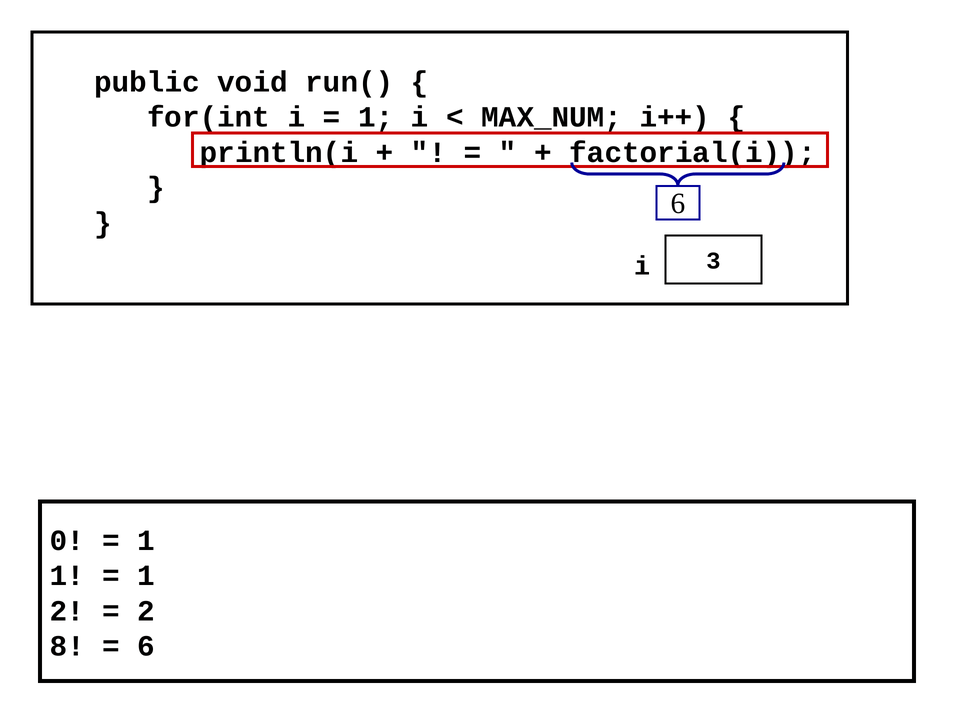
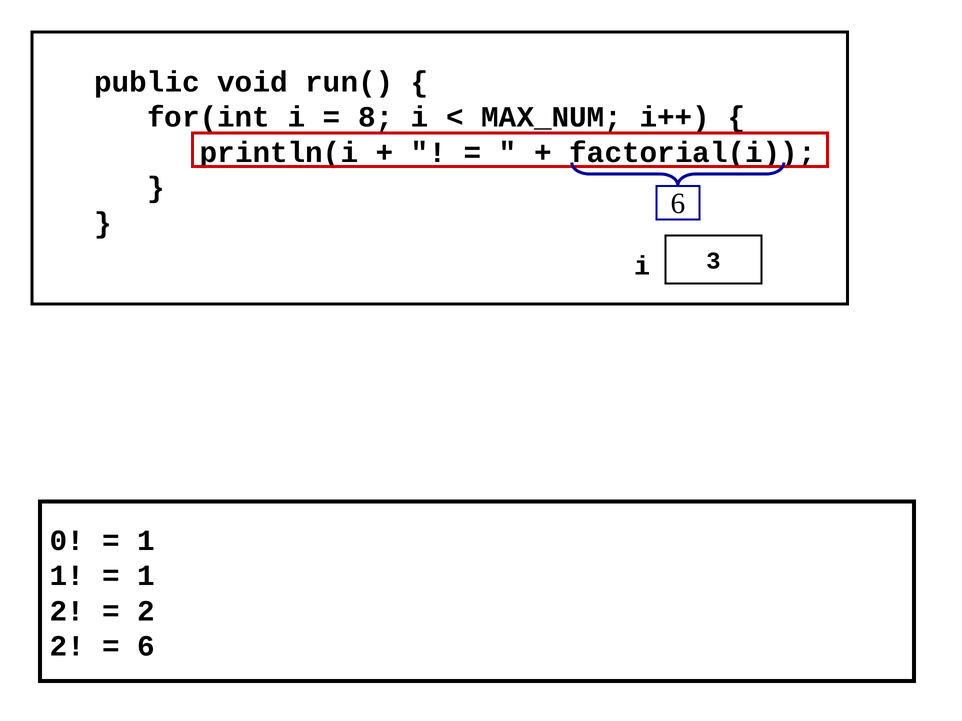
1 at (376, 117): 1 -> 8
8 at (67, 647): 8 -> 2
